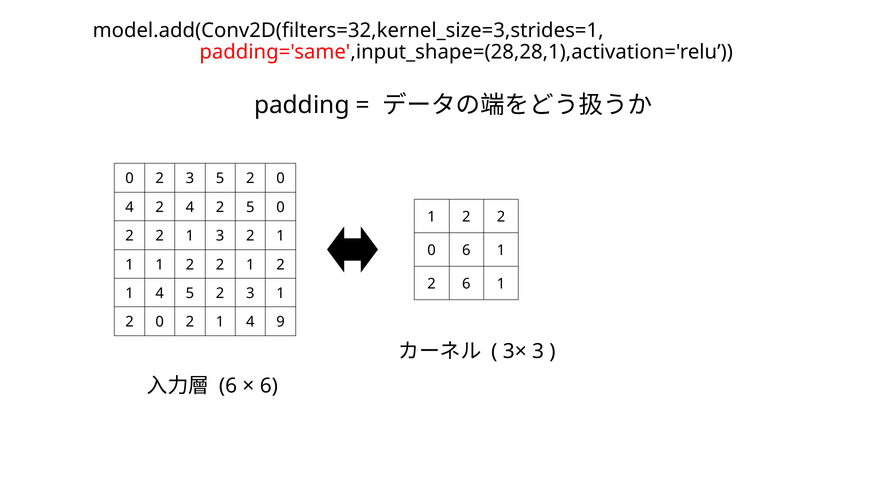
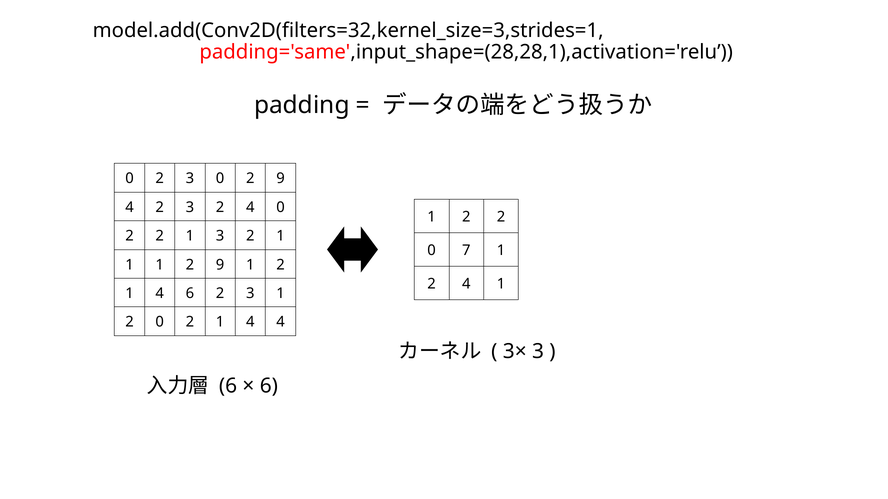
3 5: 5 -> 0
0 at (280, 179): 0 -> 9
4 2 4: 4 -> 3
5 at (250, 207): 5 -> 4
0 6: 6 -> 7
1 1 2 2: 2 -> 9
6 at (466, 284): 6 -> 4
4 5: 5 -> 6
4 9: 9 -> 4
